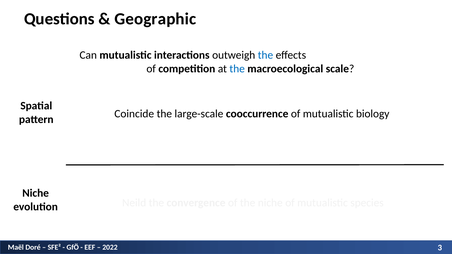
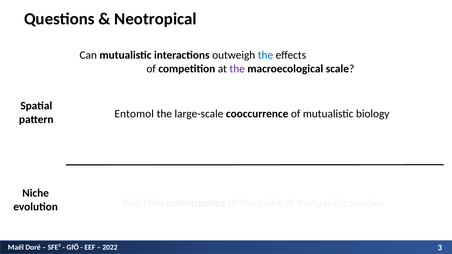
Geographic: Geographic -> Neotropical
the at (237, 69) colour: blue -> purple
Coincide: Coincide -> Entomol
